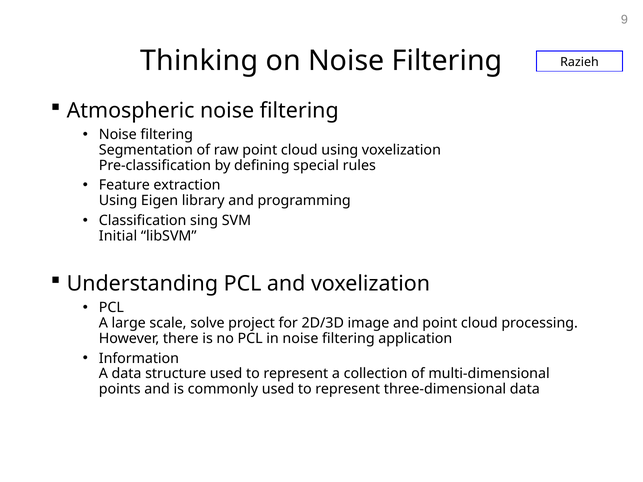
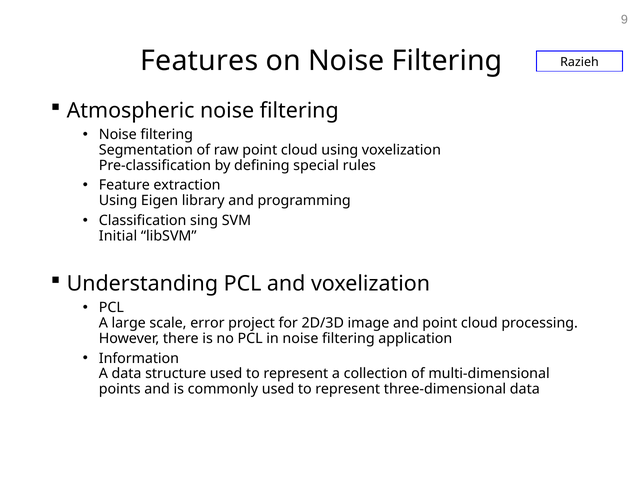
Thinking: Thinking -> Features
solve: solve -> error
